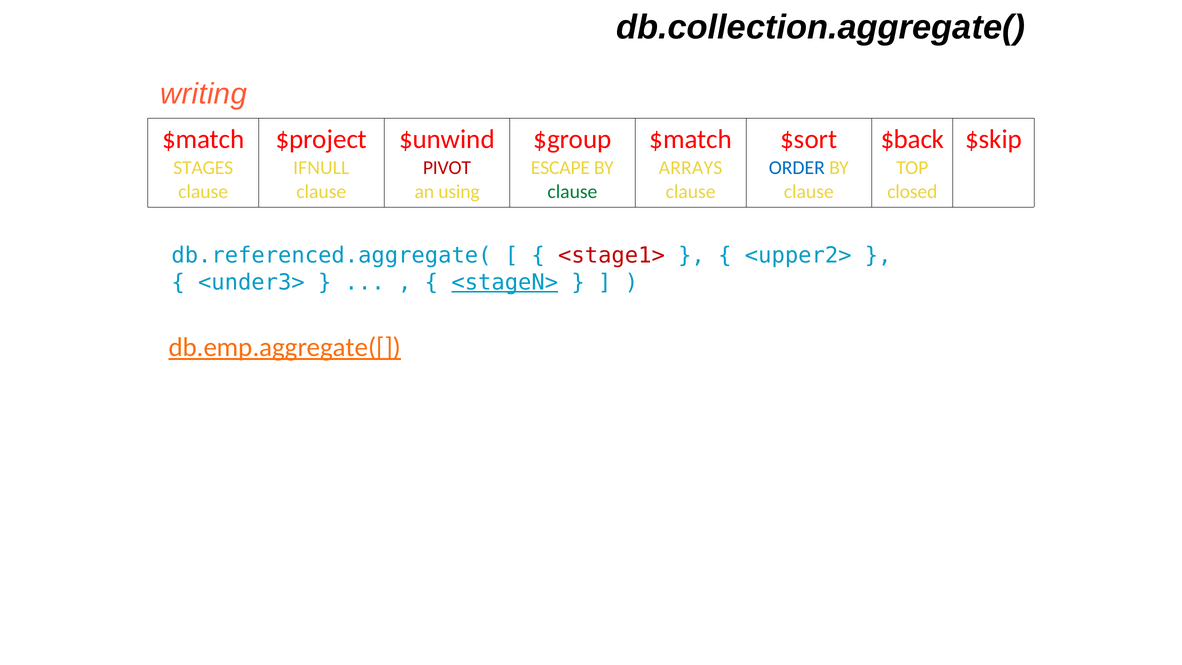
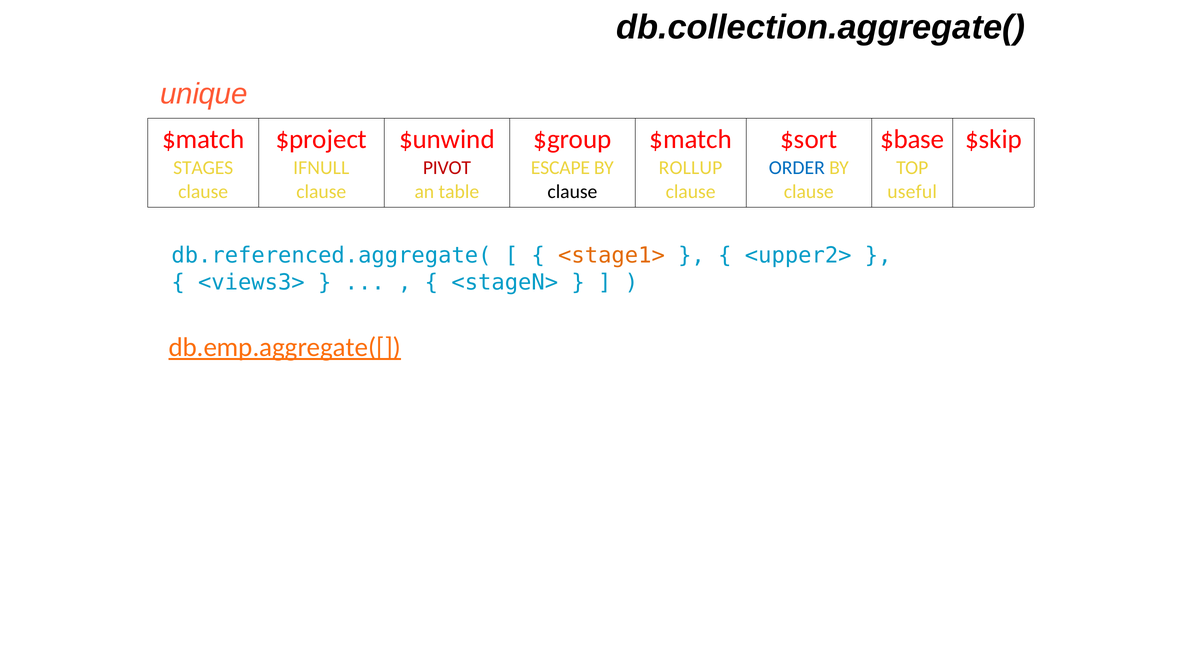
writing: writing -> unique
$back: $back -> $base
ARRAYS: ARRAYS -> ROLLUP
using: using -> table
clause at (572, 192) colour: green -> black
closed: closed -> useful
<stage1> colour: red -> orange
<under3>: <under3> -> <views3>
<stageN> underline: present -> none
